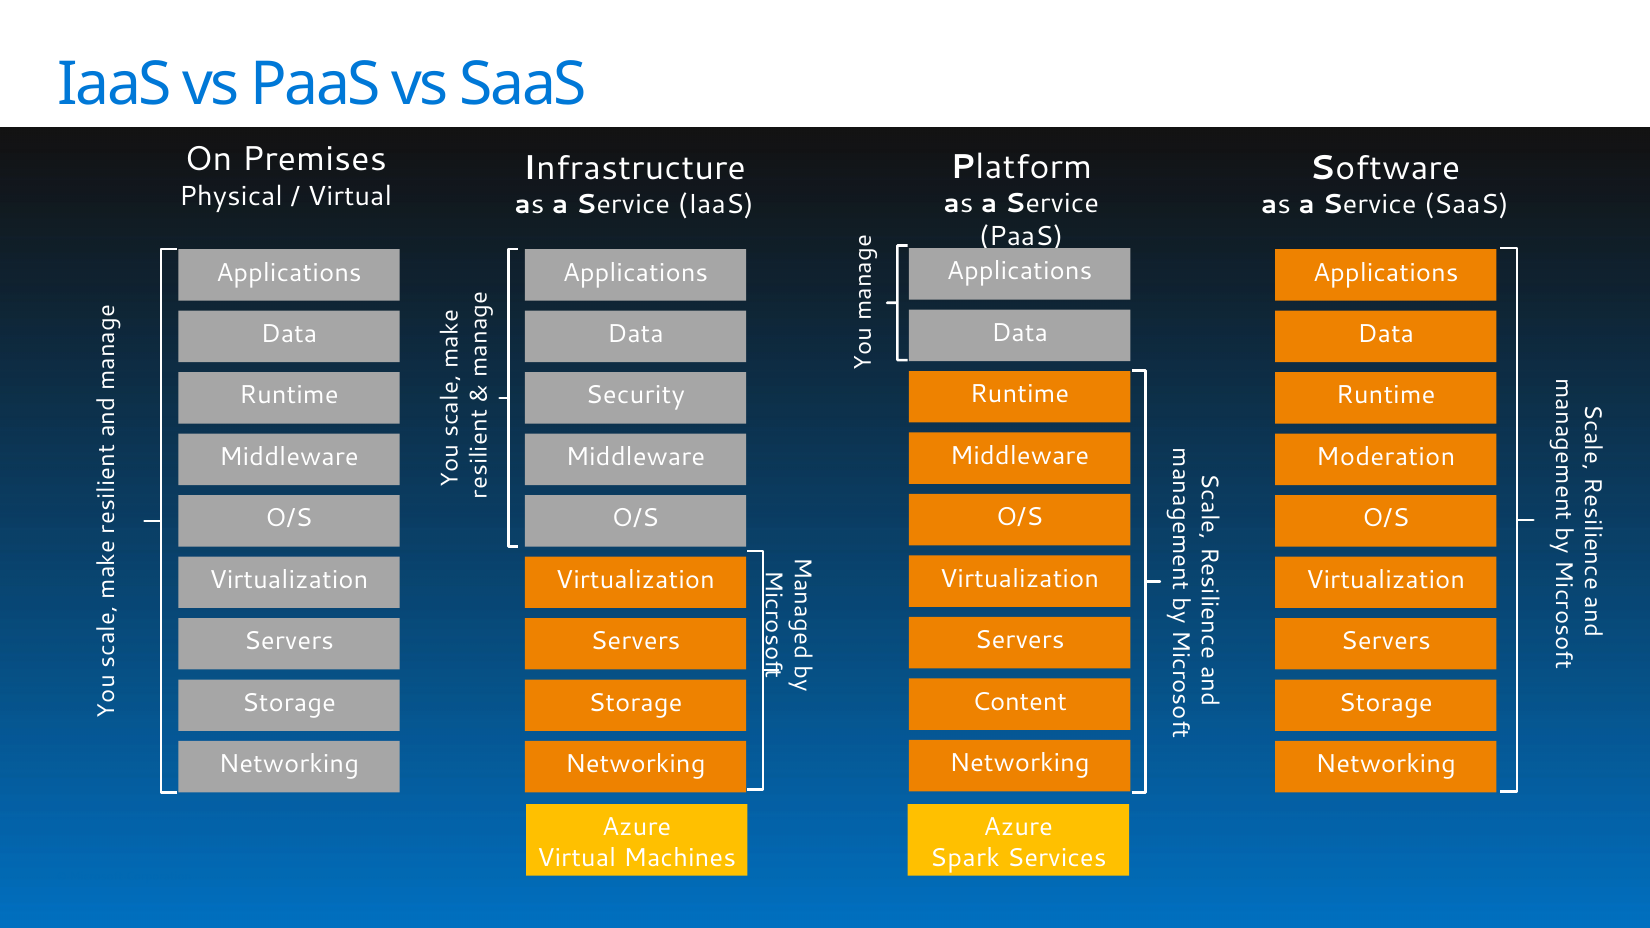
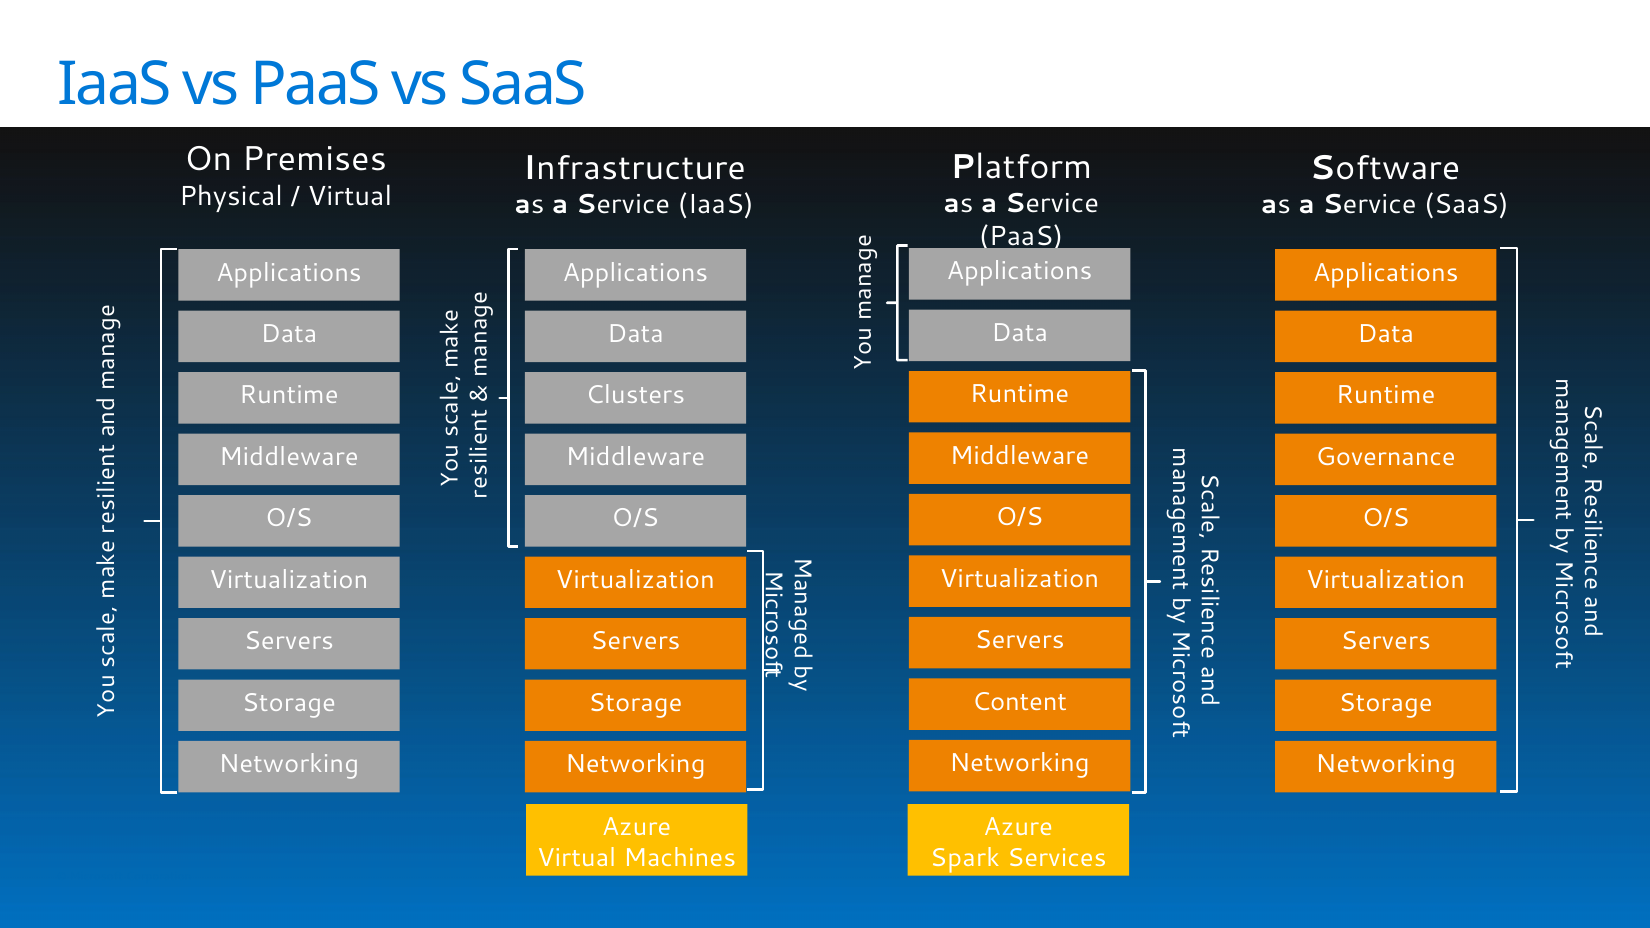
Security: Security -> Clusters
Moderation: Moderation -> Governance
